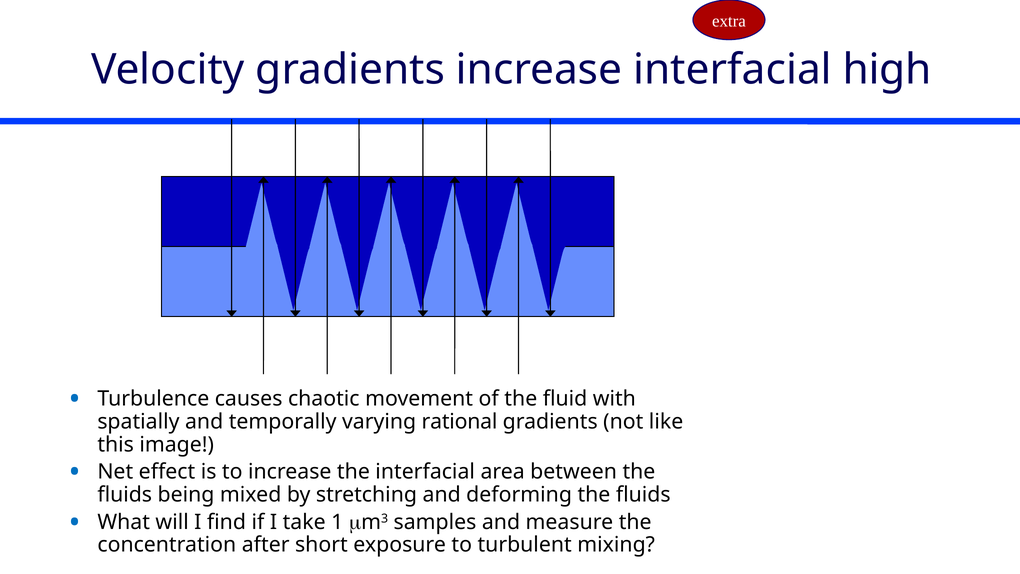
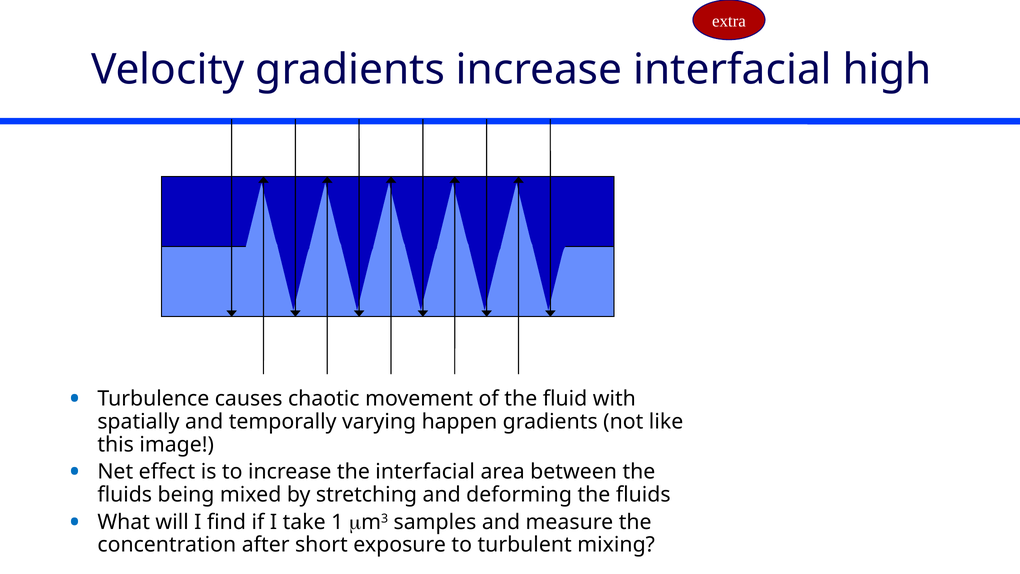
rational: rational -> happen
